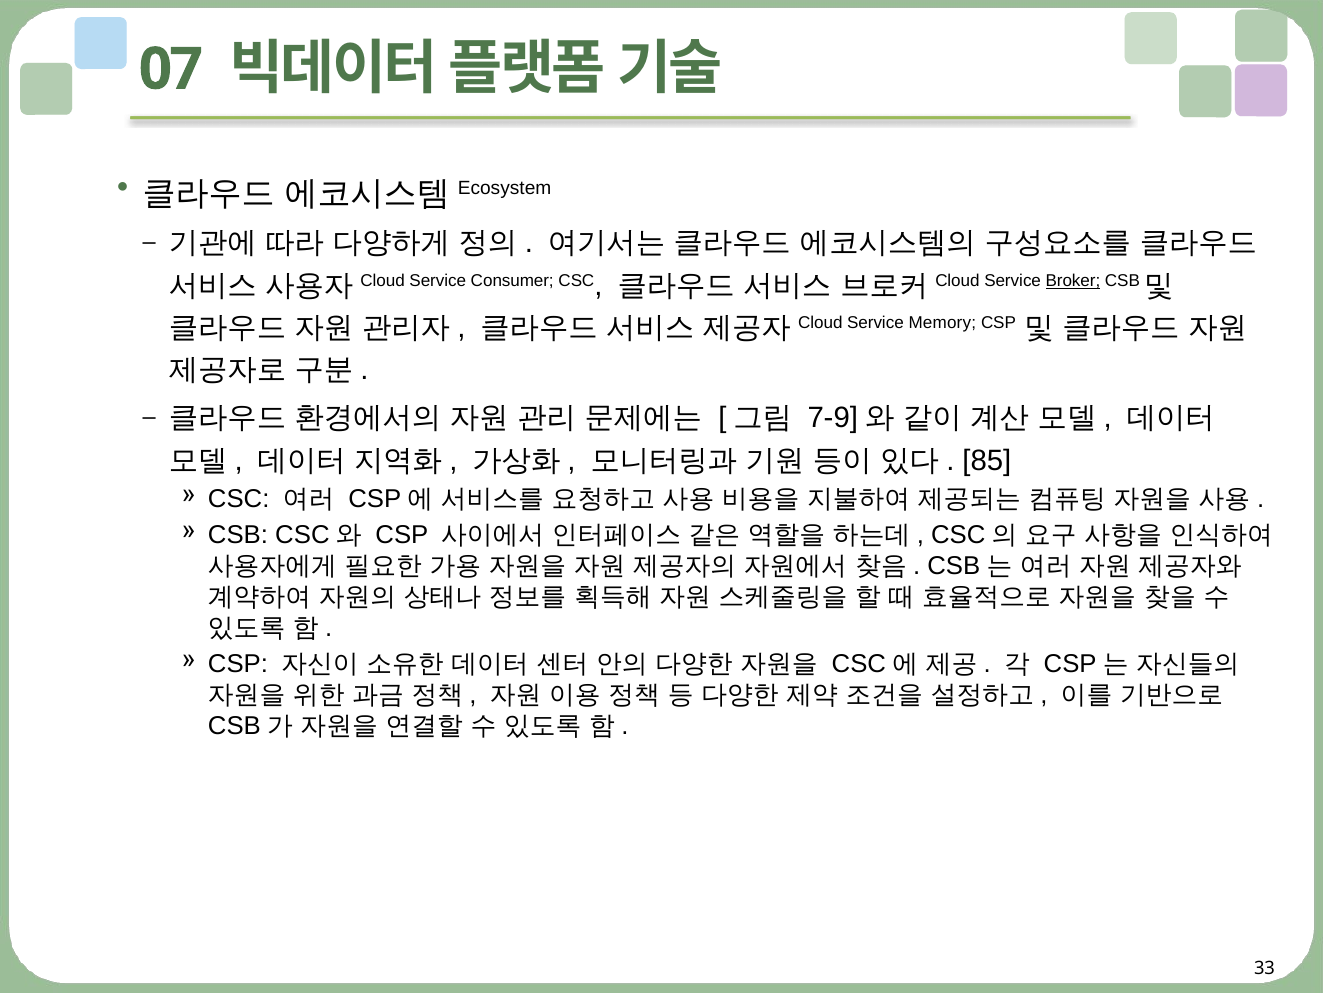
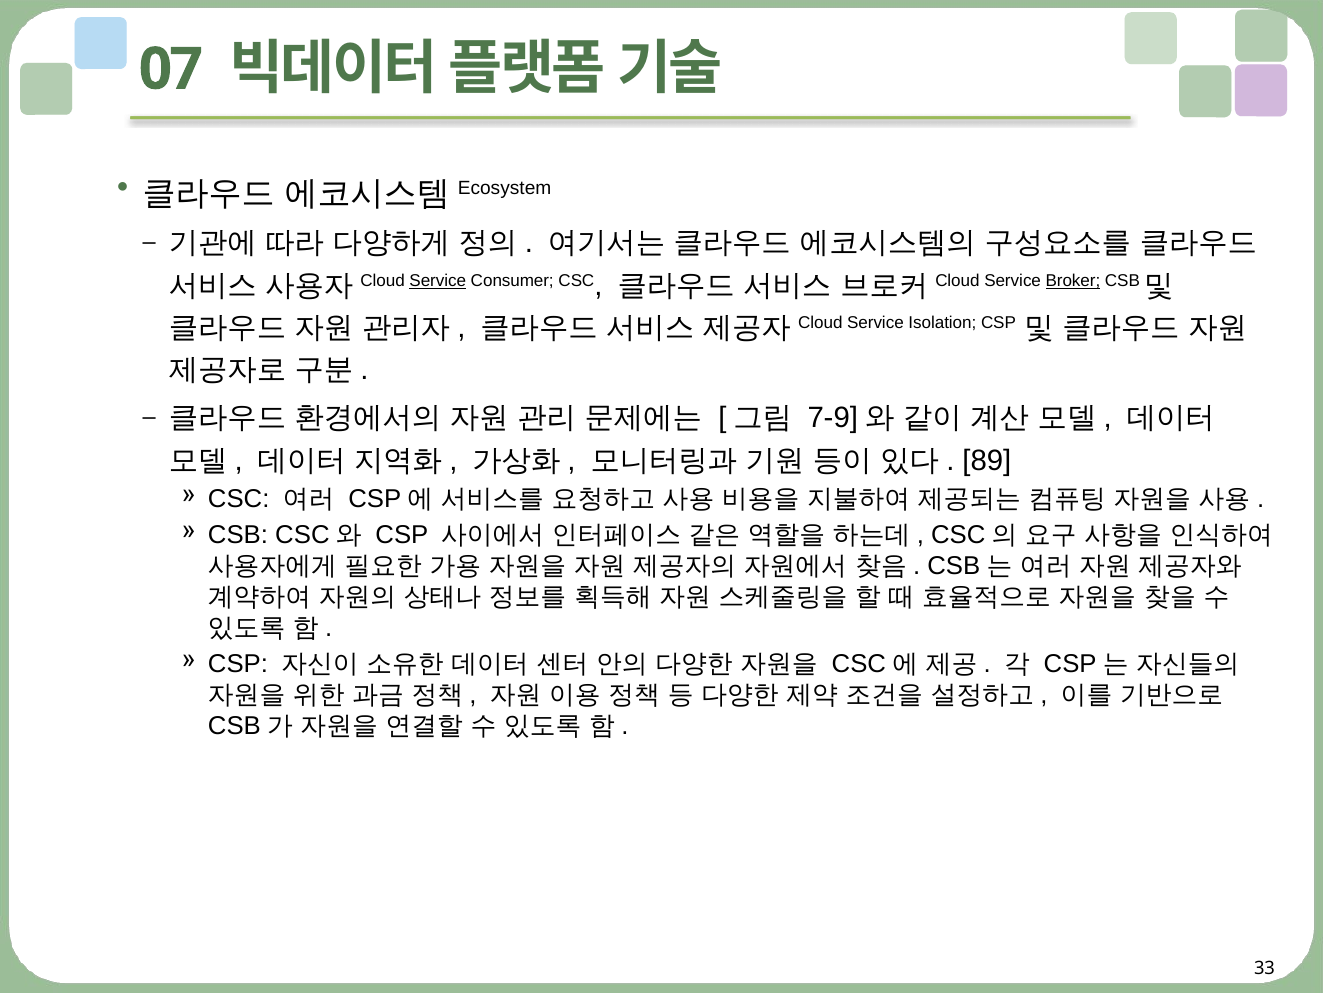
Service at (438, 281) underline: none -> present
Memory: Memory -> Isolation
85: 85 -> 89
